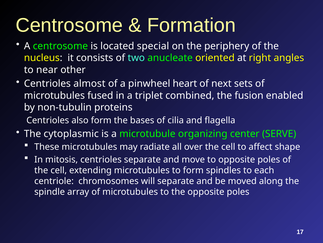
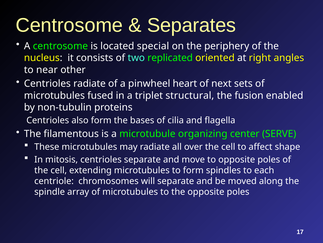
Formation: Formation -> Separates
anucleate: anucleate -> replicated
Centrioles almost: almost -> radiate
combined: combined -> structural
cytoplasmic: cytoplasmic -> filamentous
